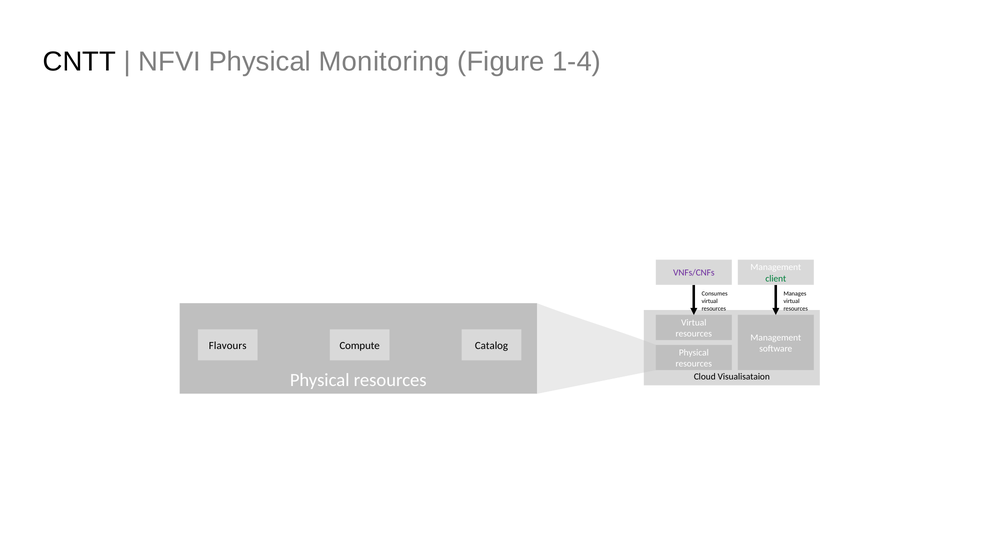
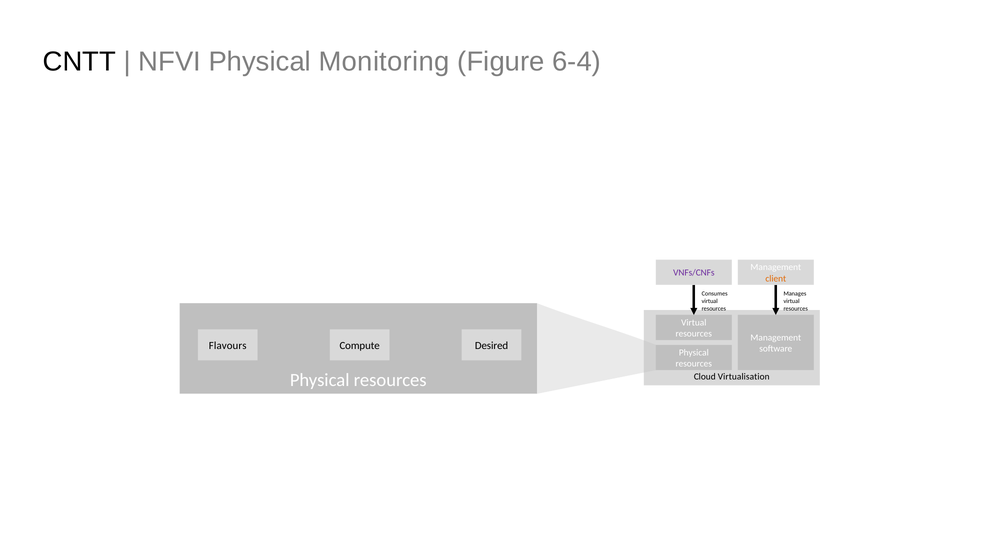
1-4: 1-4 -> 6-4
client colour: green -> orange
Catalog: Catalog -> Desired
Visualisataion: Visualisataion -> Virtualisation
